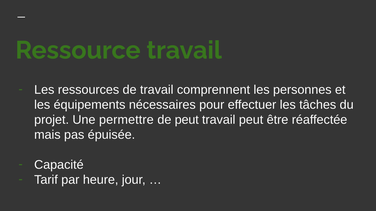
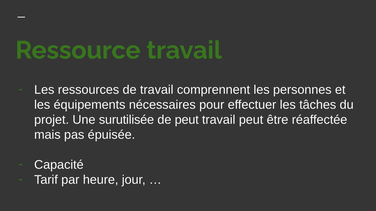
permettre: permettre -> surutilisée
